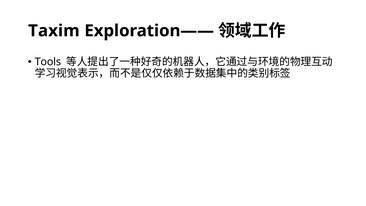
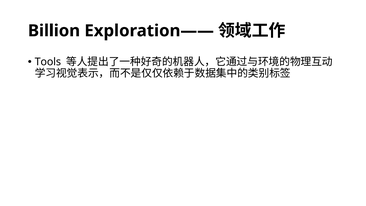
Taxim: Taxim -> Billion
